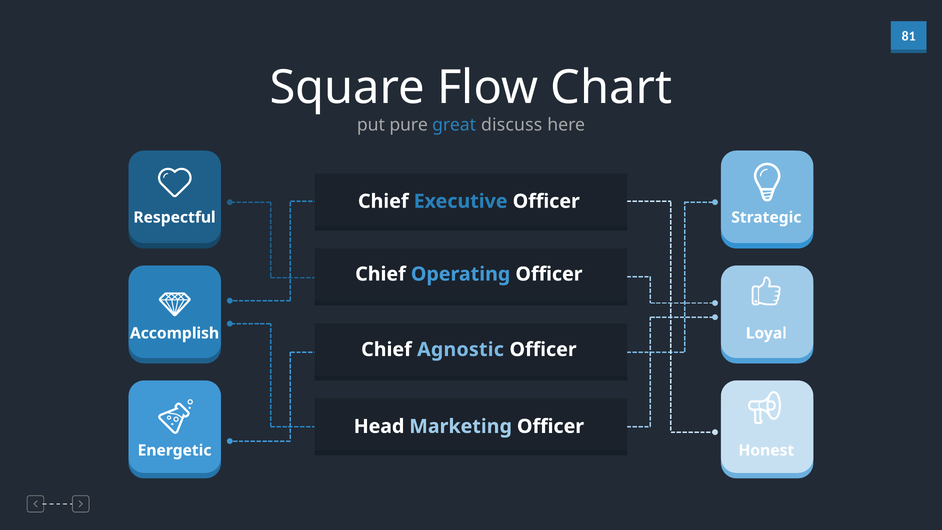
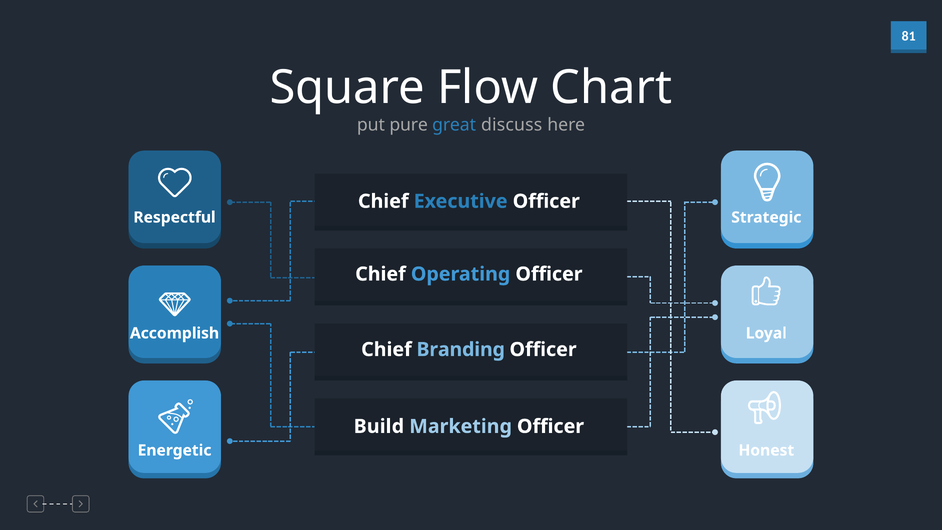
Agnostic: Agnostic -> Branding
Head: Head -> Build
